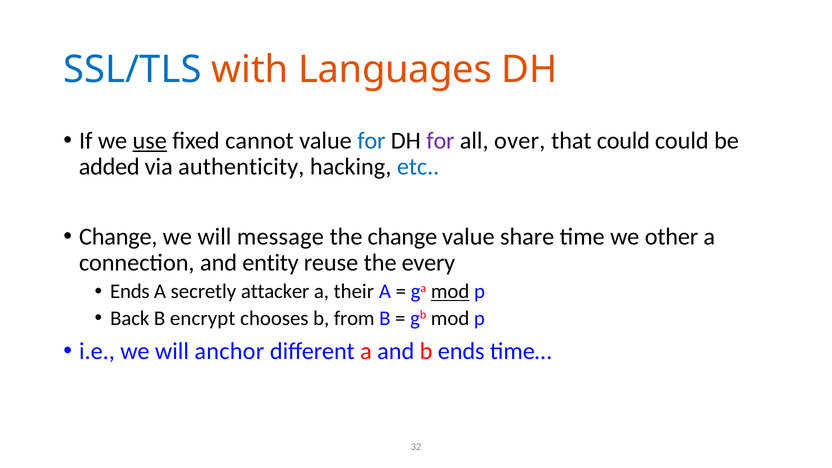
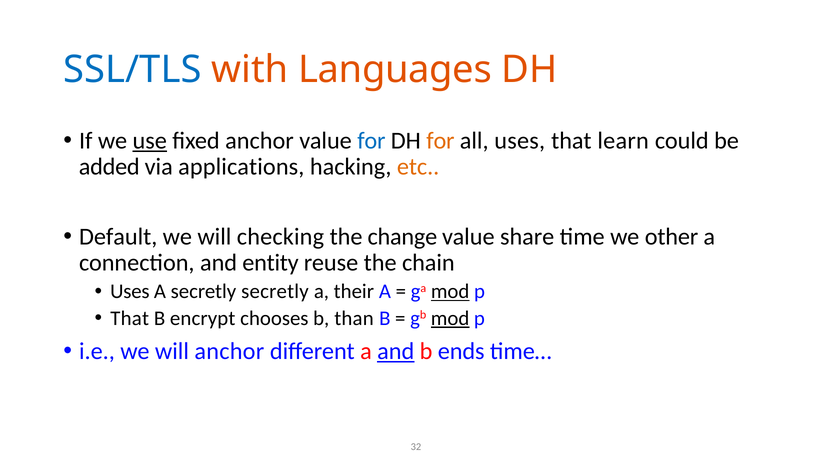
fixed cannot: cannot -> anchor
for at (440, 141) colour: purple -> orange
all over: over -> uses
that could: could -> learn
authenticity: authenticity -> applications
etc colour: blue -> orange
Change at (118, 237): Change -> Default
message: message -> checking
every: every -> chain
Ends at (130, 292): Ends -> Uses
secretly attacker: attacker -> secretly
Back at (130, 318): Back -> That
from: from -> than
mod at (450, 318) underline: none -> present
and at (396, 351) underline: none -> present
